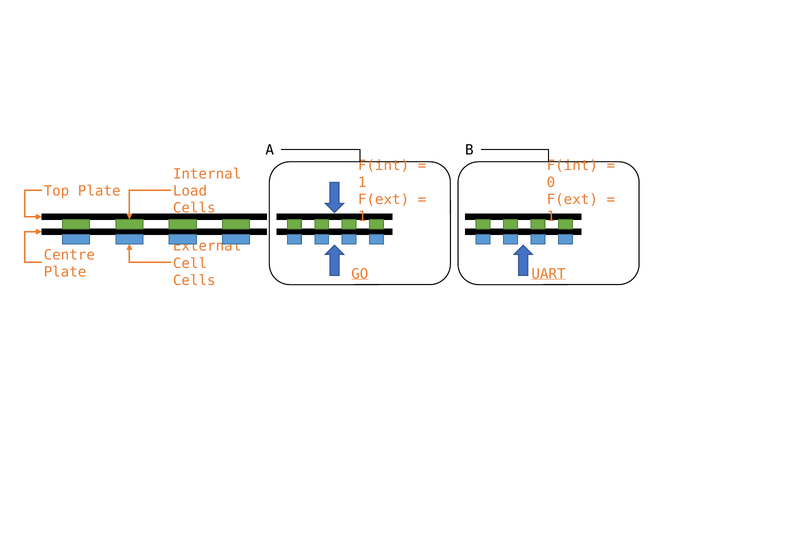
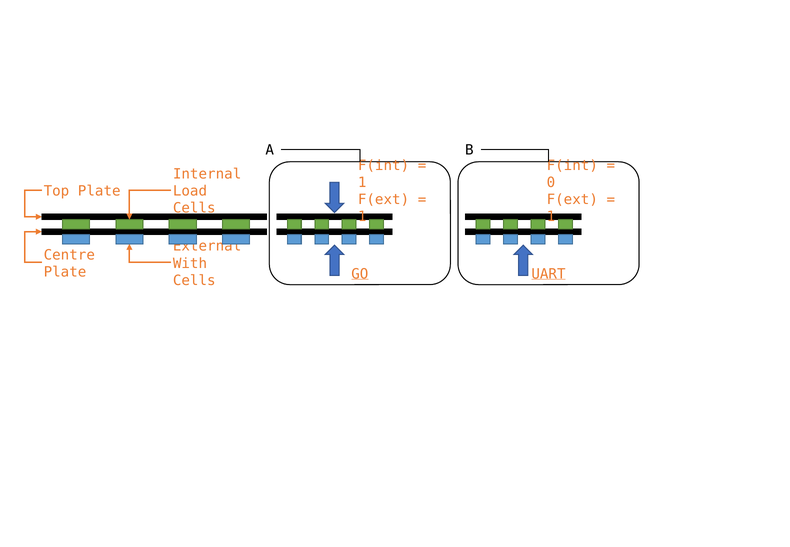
Cell: Cell -> With
